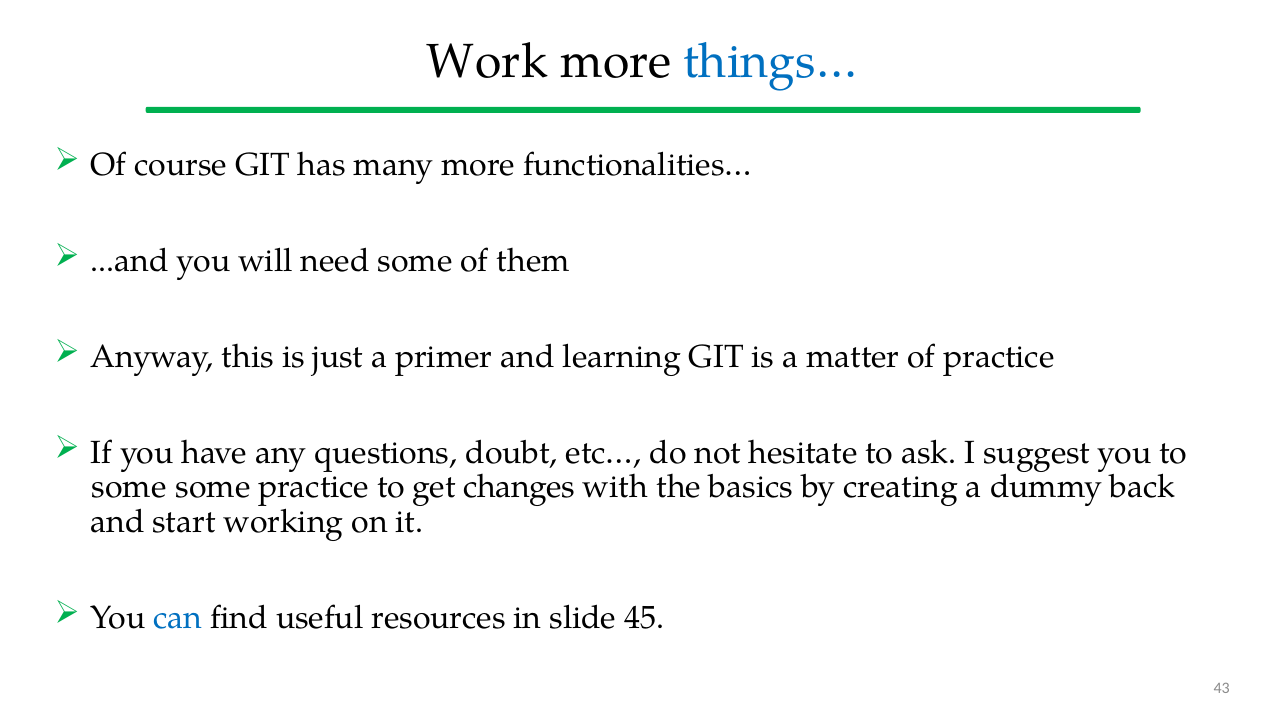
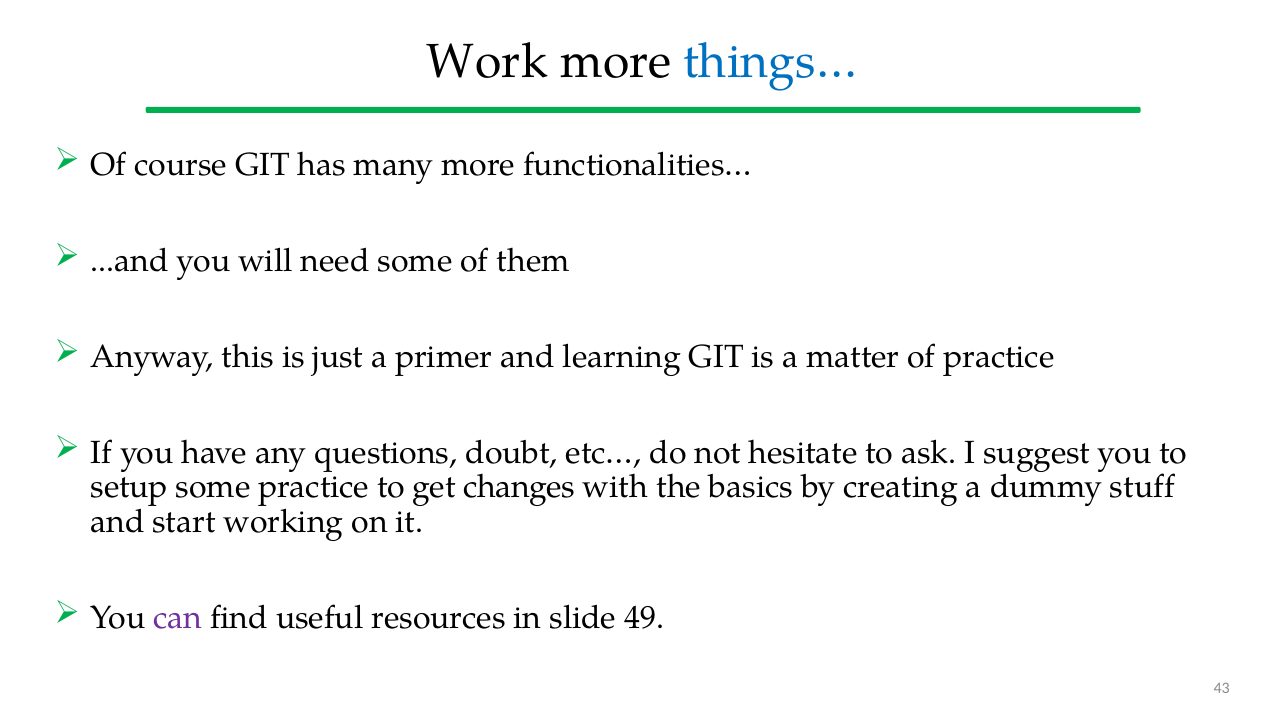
some at (129, 487): some -> setup
back: back -> stuff
can colour: blue -> purple
45: 45 -> 49
